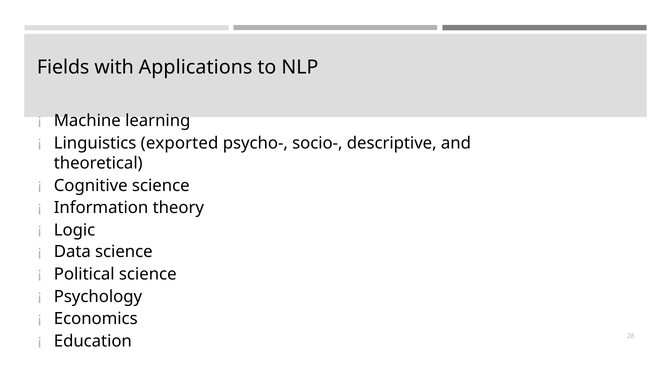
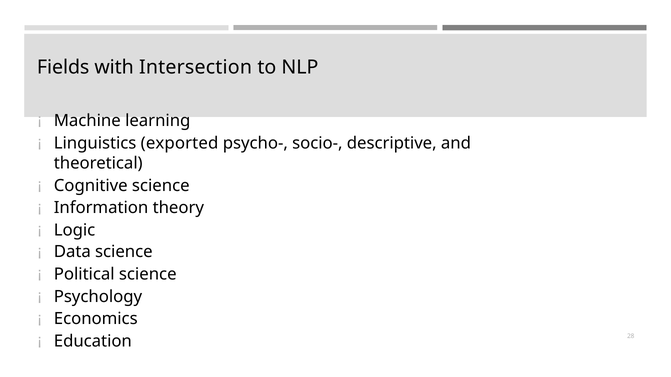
Applications: Applications -> Intersection
